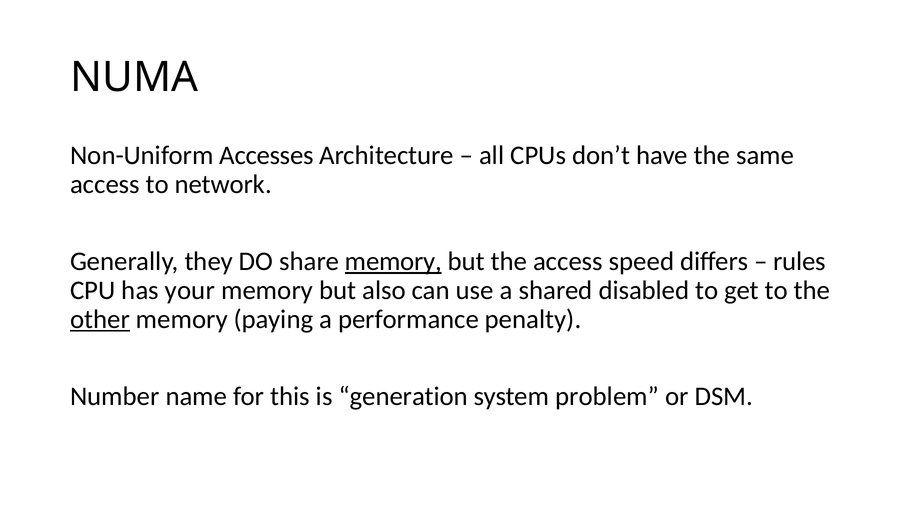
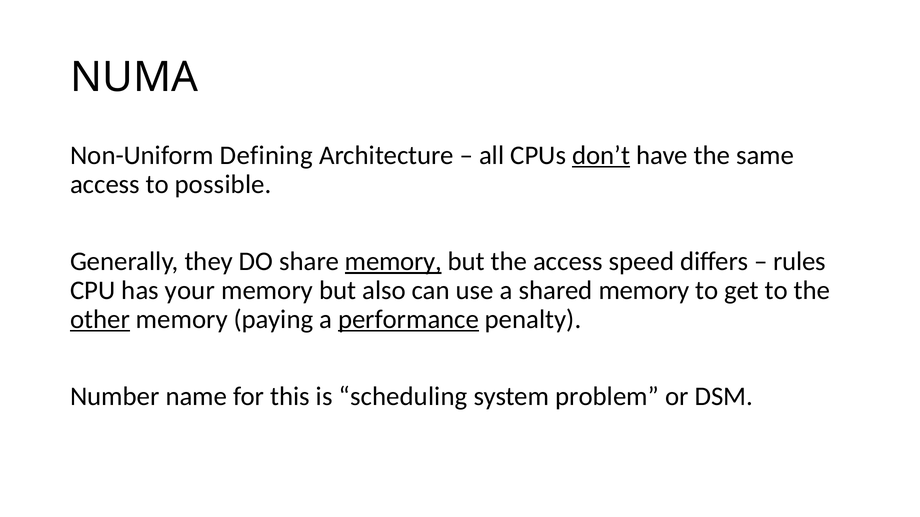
Accesses: Accesses -> Defining
don’t underline: none -> present
network: network -> possible
shared disabled: disabled -> memory
performance underline: none -> present
generation: generation -> scheduling
